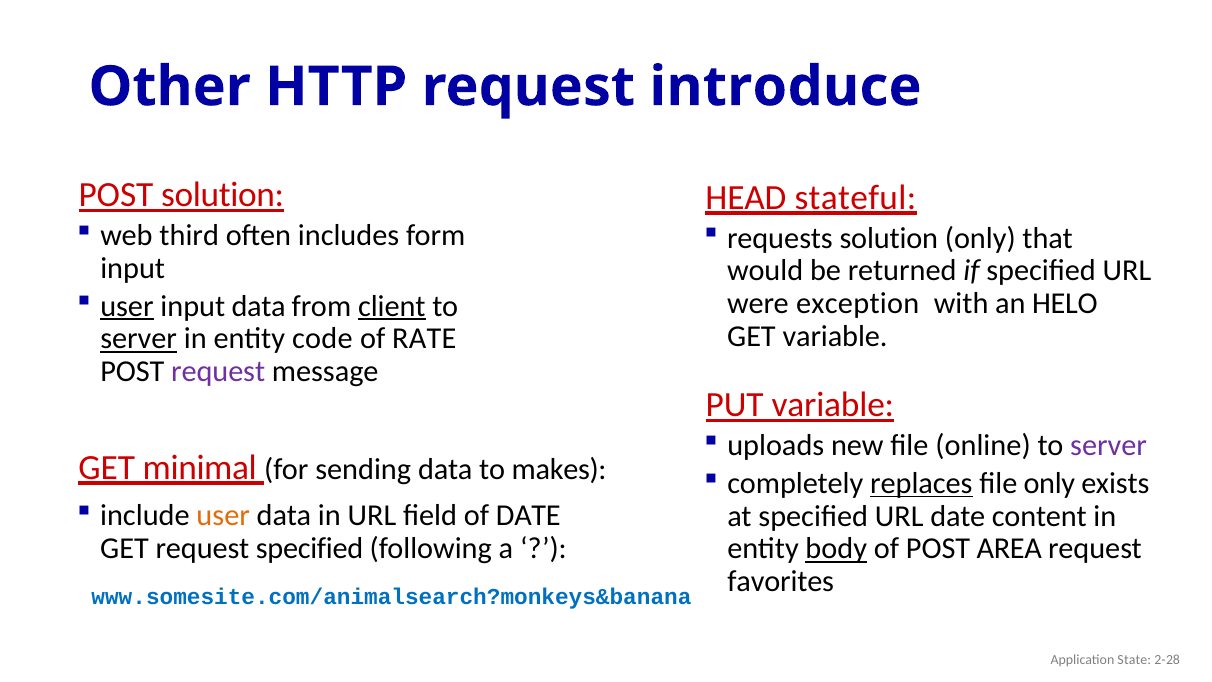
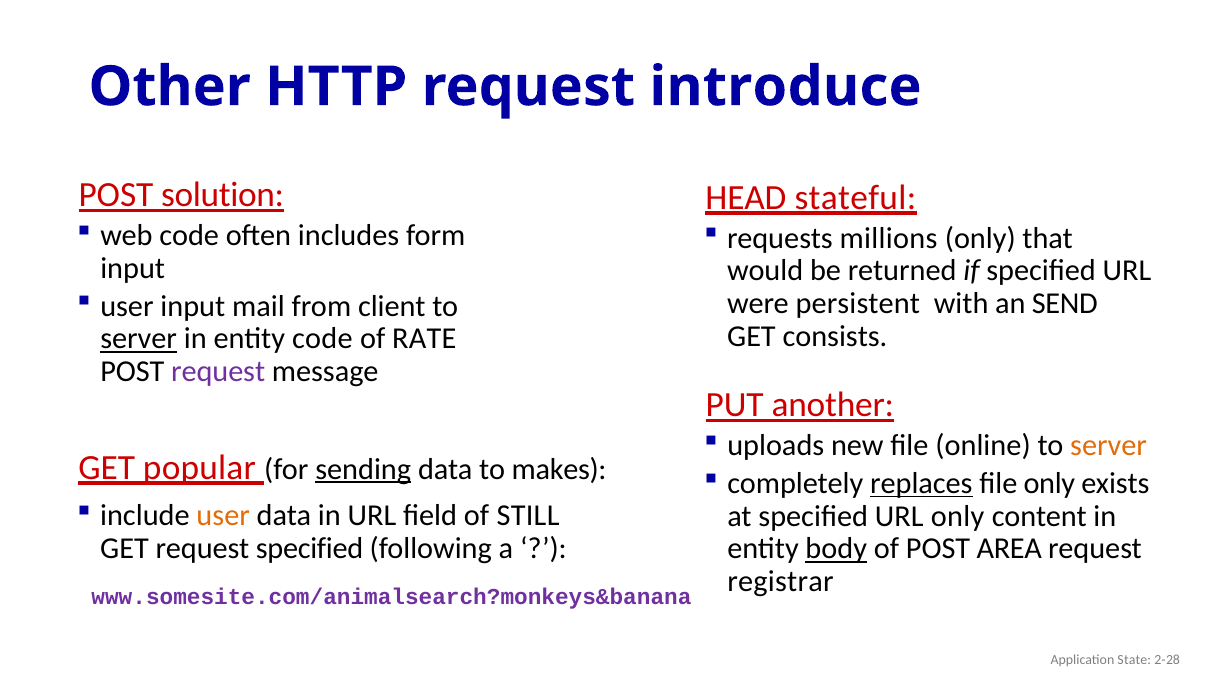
web third: third -> code
requests solution: solution -> millions
user at (127, 306) underline: present -> none
input data: data -> mail
client underline: present -> none
exception: exception -> persistent
HELO: HELO -> SEND
GET variable: variable -> consists
PUT variable: variable -> another
server at (1109, 446) colour: purple -> orange
minimal: minimal -> popular
sending underline: none -> present
of DATE: DATE -> STILL
URL date: date -> only
favorites: favorites -> registrar
www.somesite.com/animalsearch?monkeys&banana colour: blue -> purple
